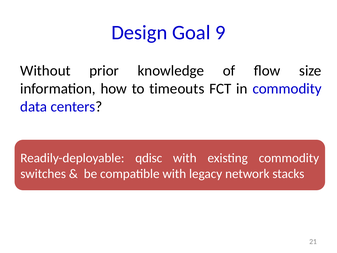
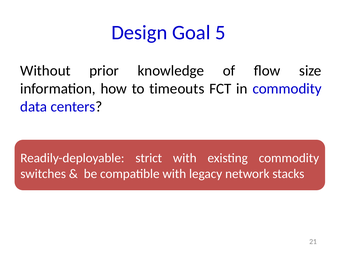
9: 9 -> 5
qdisc: qdisc -> strict
